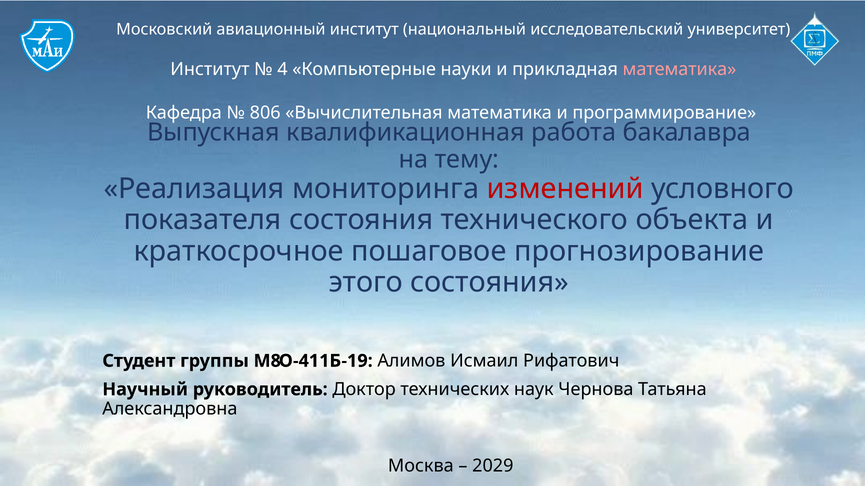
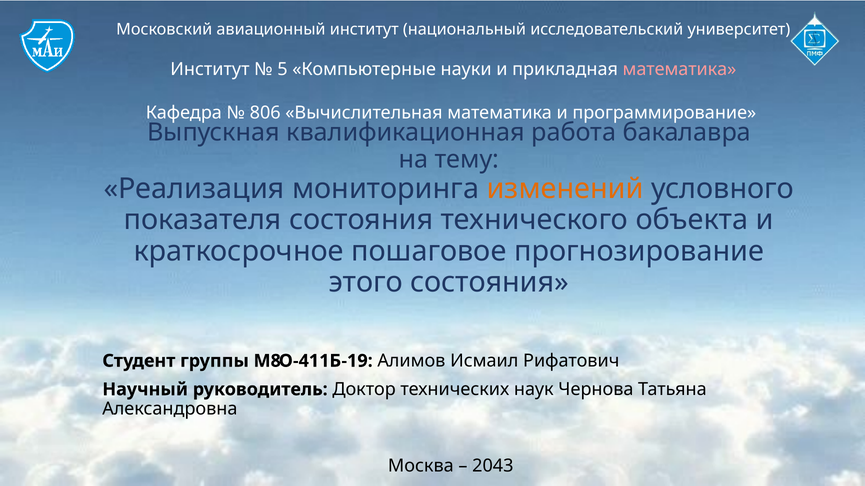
4: 4 -> 5
изменений colour: red -> orange
2029: 2029 -> 2043
